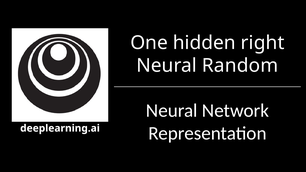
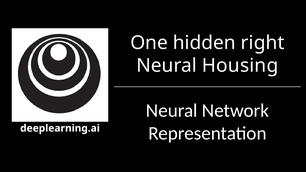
Random: Random -> Housing
